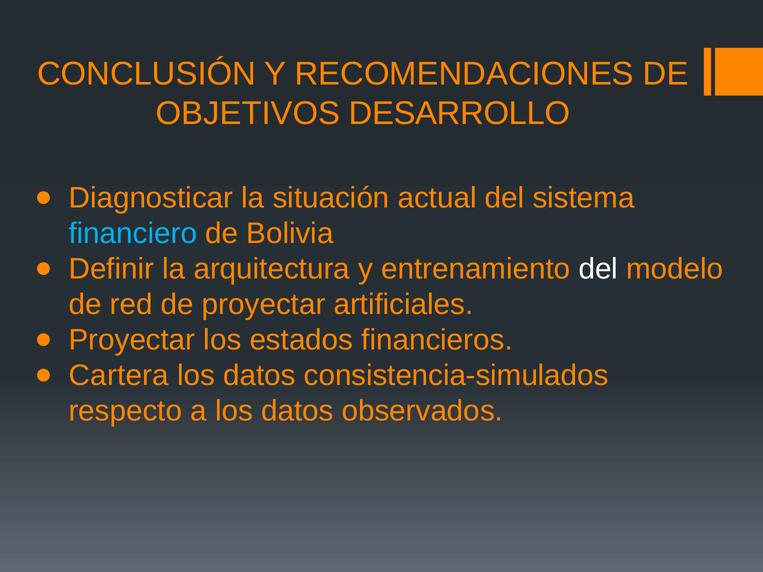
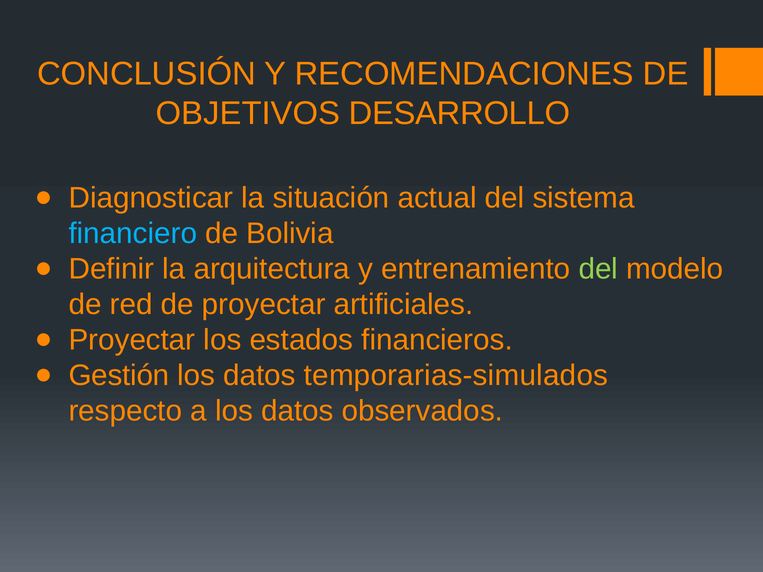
del at (598, 269) colour: white -> light green
Cartera: Cartera -> Gestión
consistencia-simulados: consistencia-simulados -> temporarias-simulados
